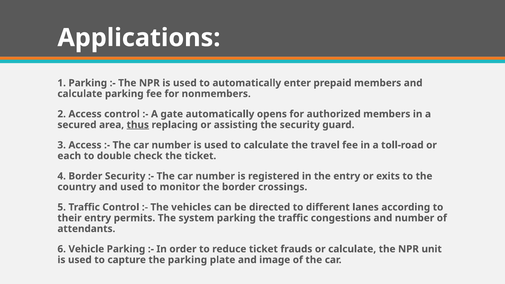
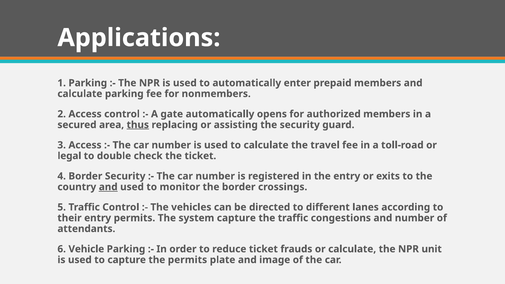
each: each -> legal
and at (108, 187) underline: none -> present
system parking: parking -> capture
the parking: parking -> permits
